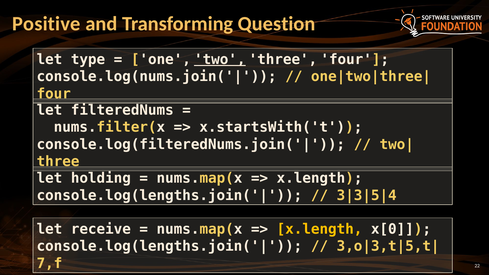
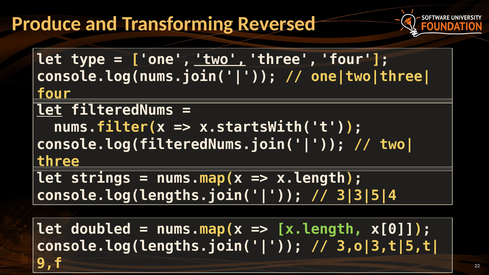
Positive: Positive -> Produce
Question: Question -> Reversed
let at (49, 110) underline: none -> present
holding: holding -> strings
receive: receive -> doubled
x.length at (320, 229) colour: yellow -> light green
7,f: 7,f -> 9,f
